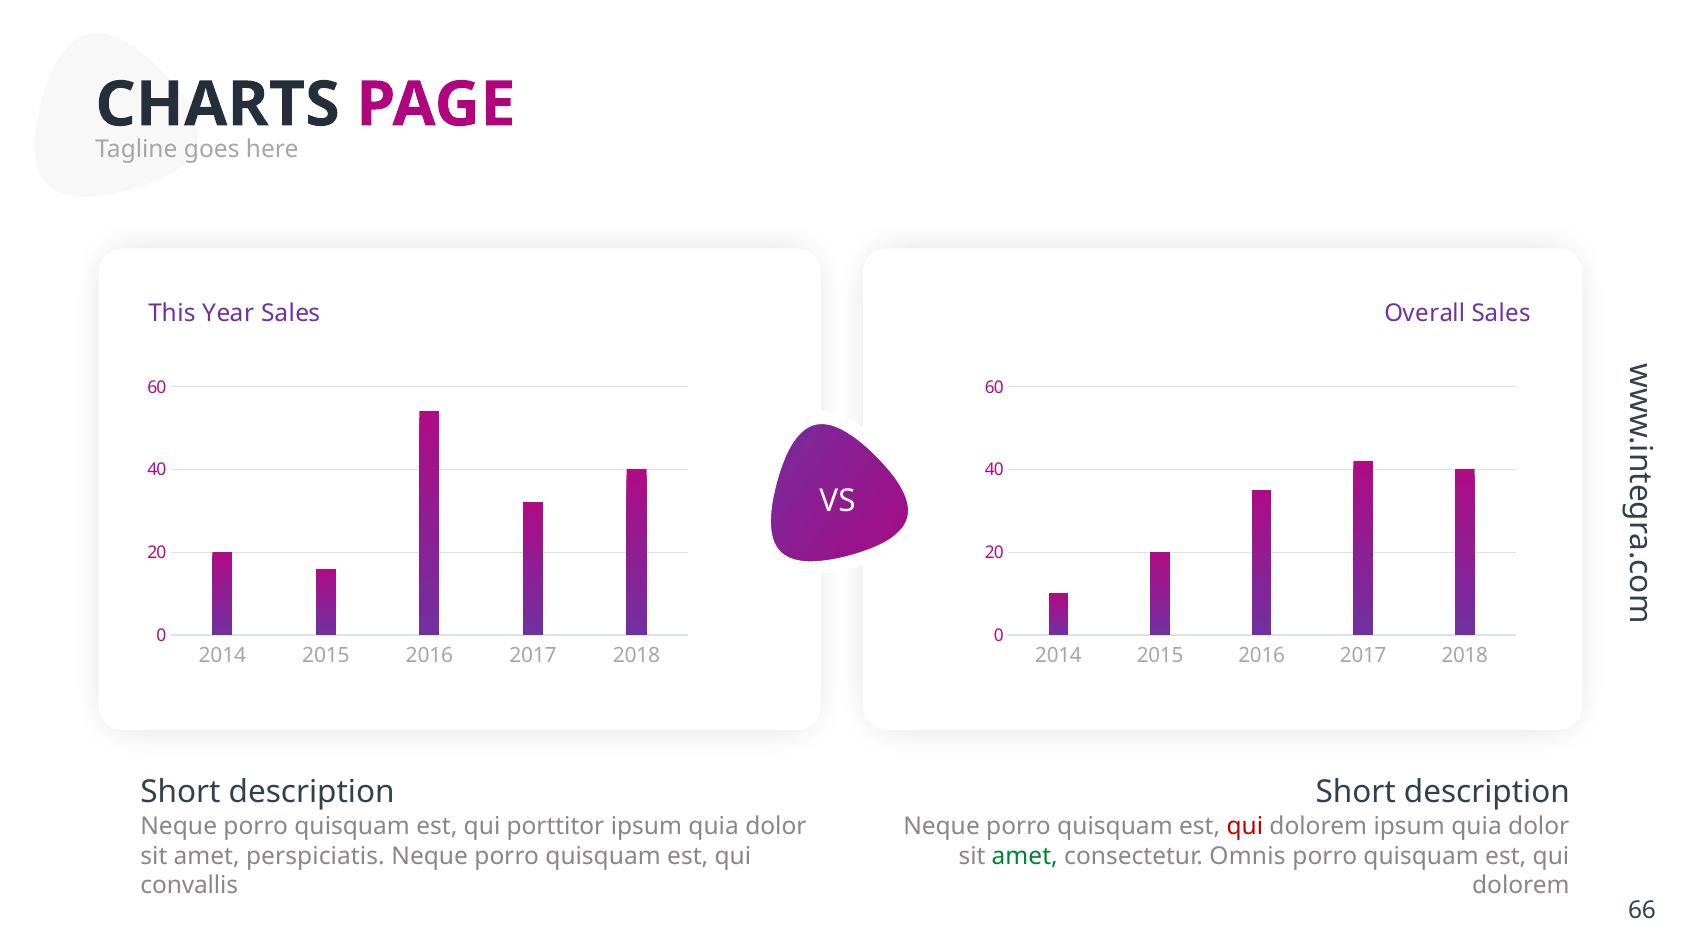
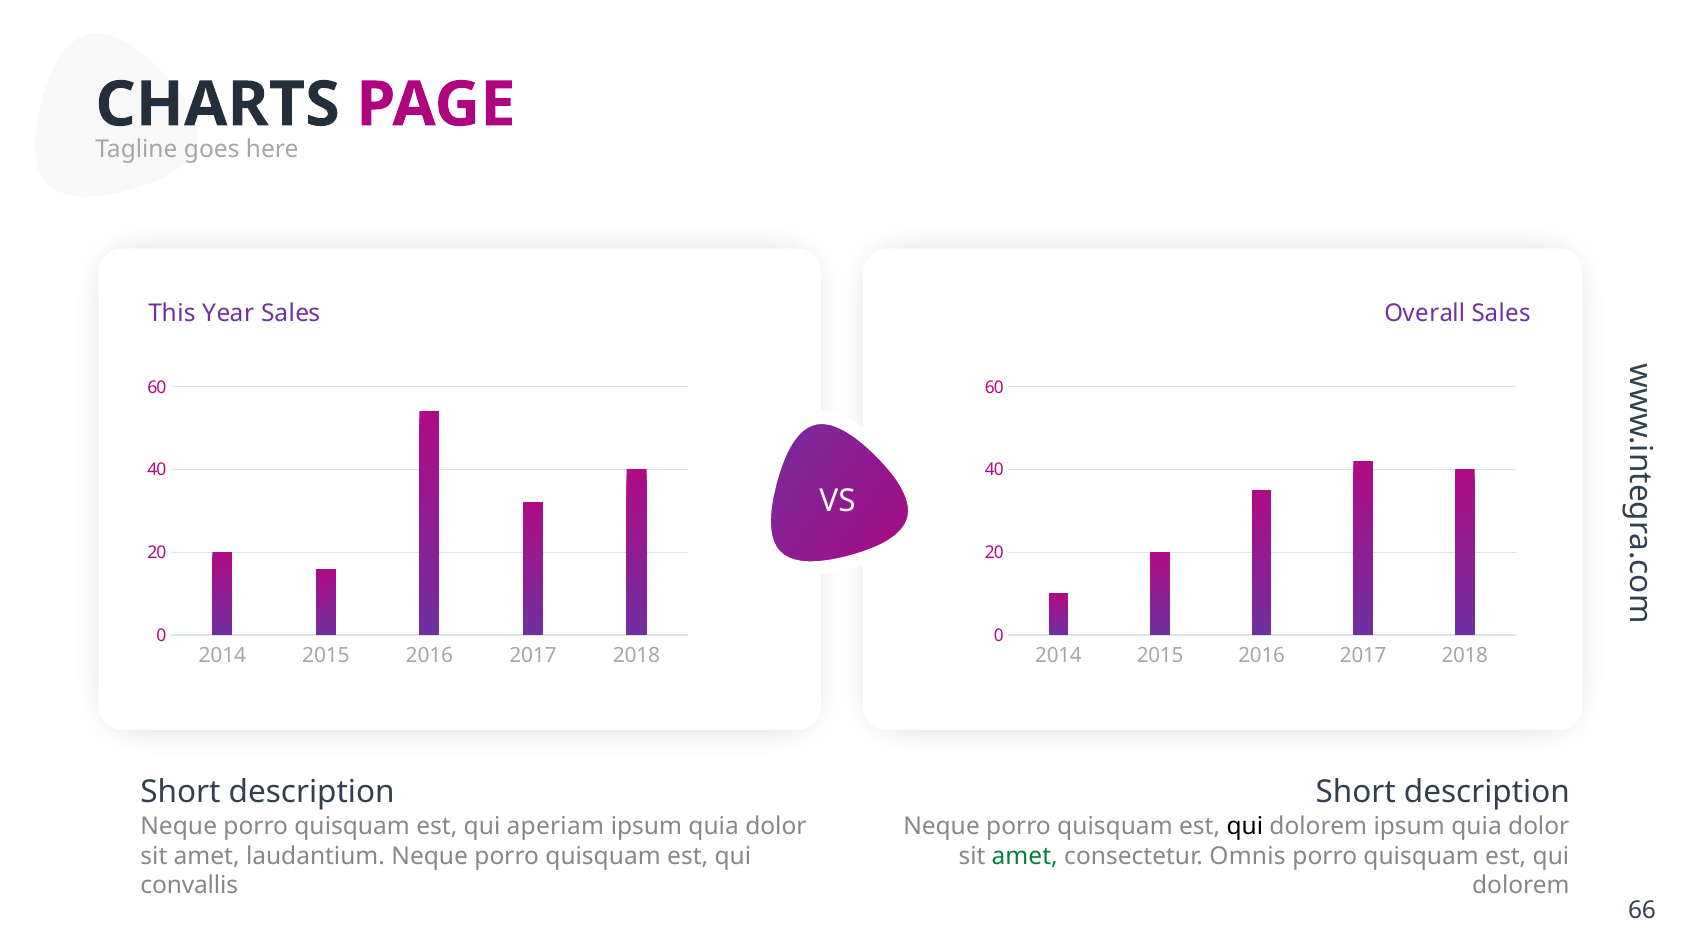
porttitor: porttitor -> aperiam
qui at (1245, 826) colour: red -> black
perspiciatis: perspiciatis -> laudantium
